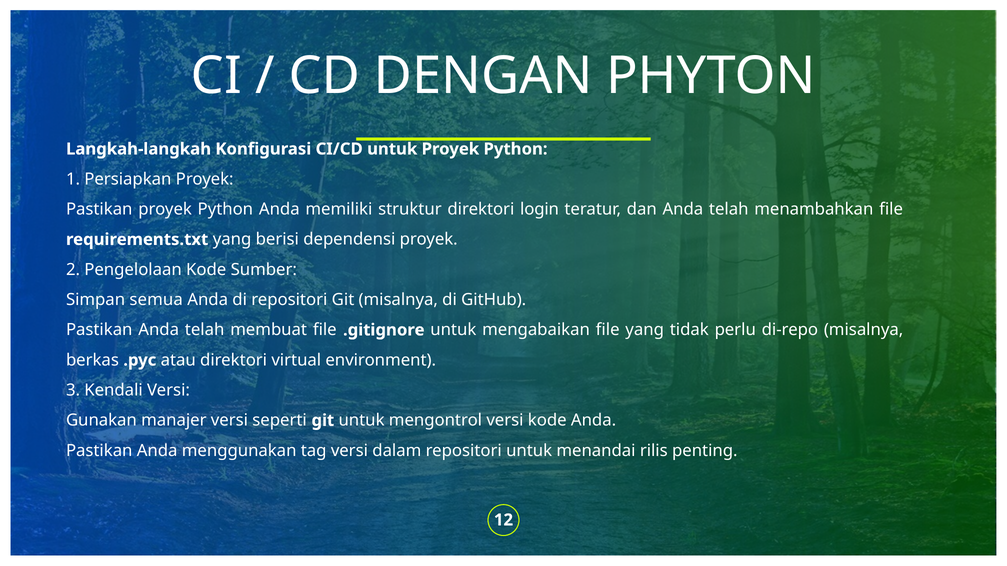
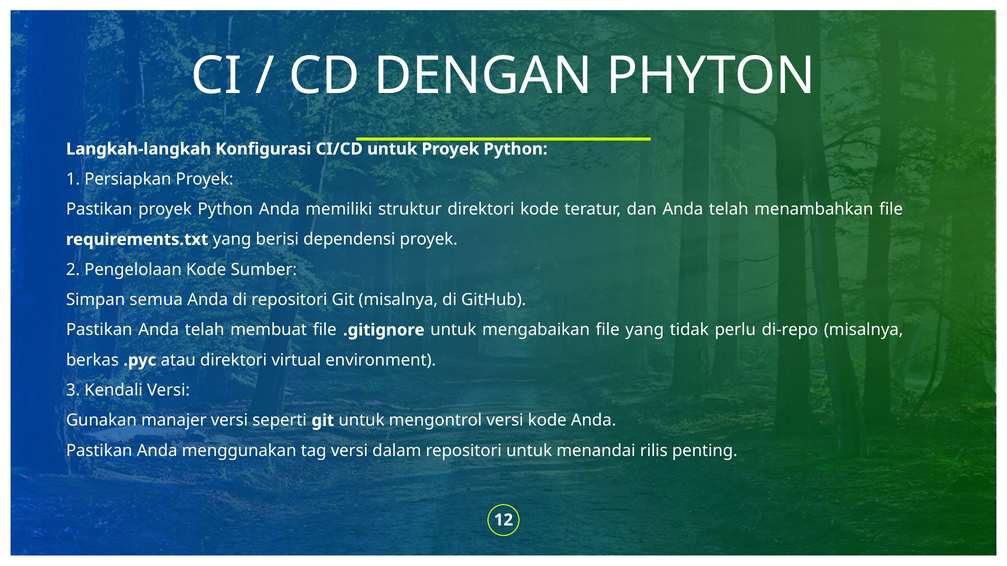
direktori login: login -> kode
